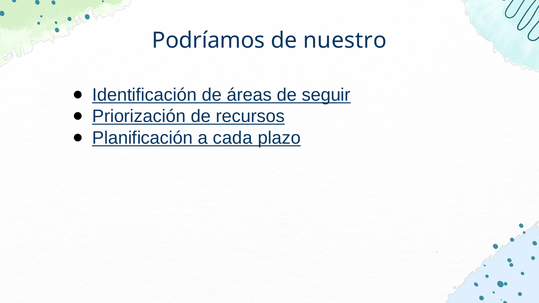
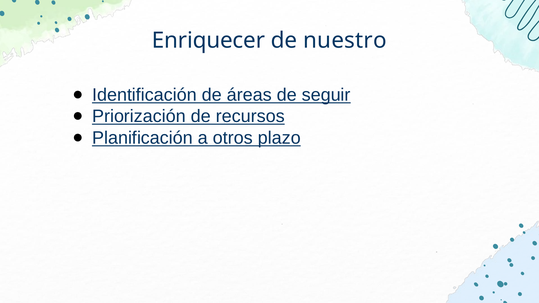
Podríamos: Podríamos -> Enriquecer
cada: cada -> otros
